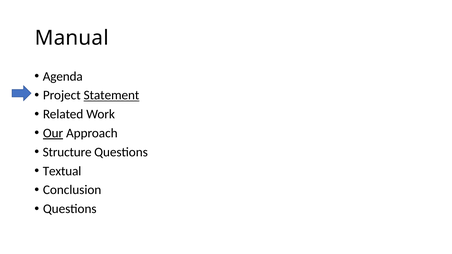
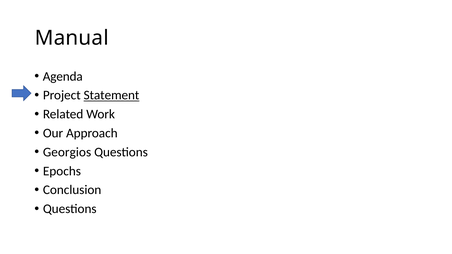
Our underline: present -> none
Structure: Structure -> Georgios
Textual: Textual -> Epochs
